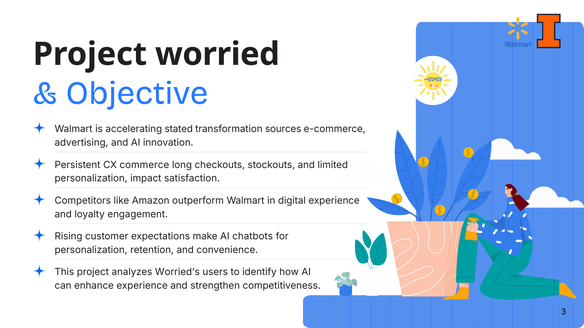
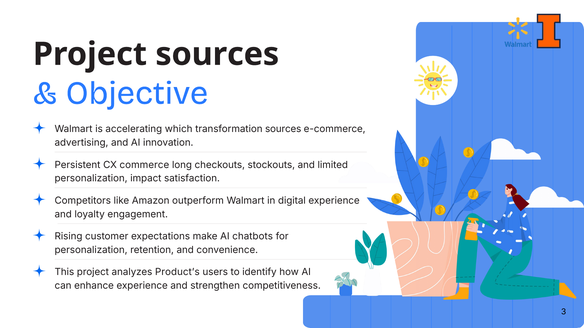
Project worried: worried -> sources
stated: stated -> which
Worried’s: Worried’s -> Product’s
